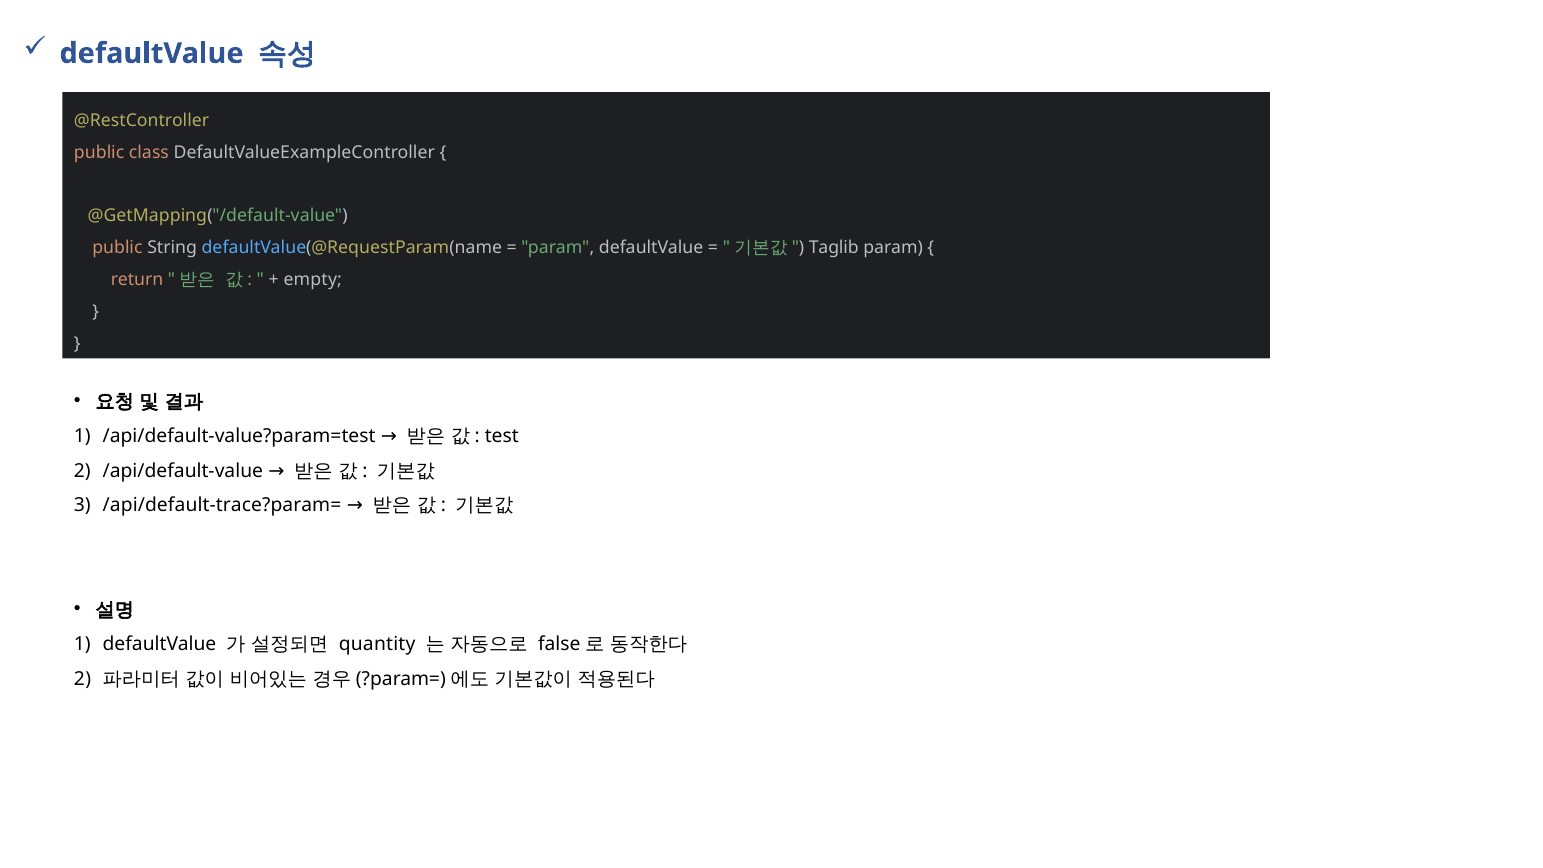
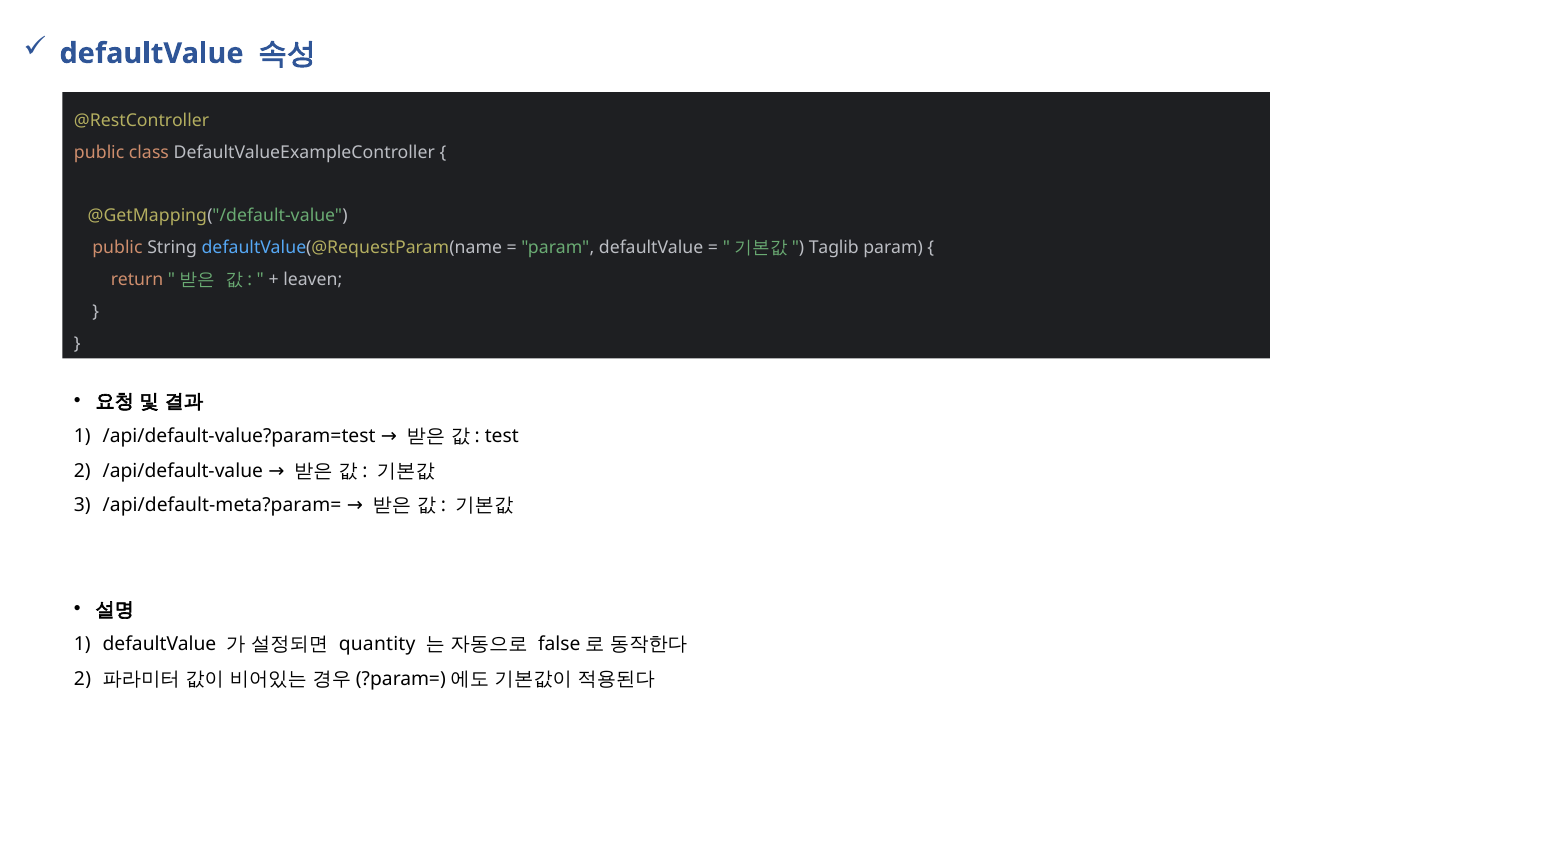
empty: empty -> leaven
/api/default-trace?param=: /api/default-trace?param= -> /api/default-meta?param=
